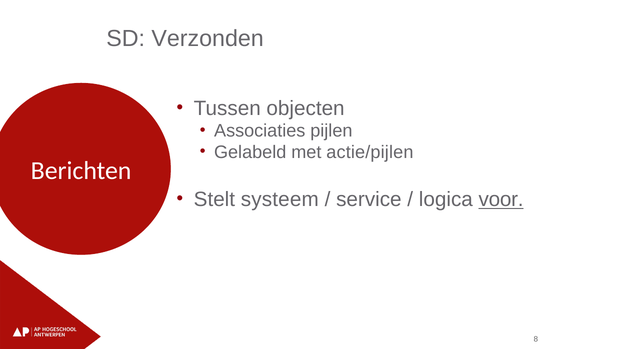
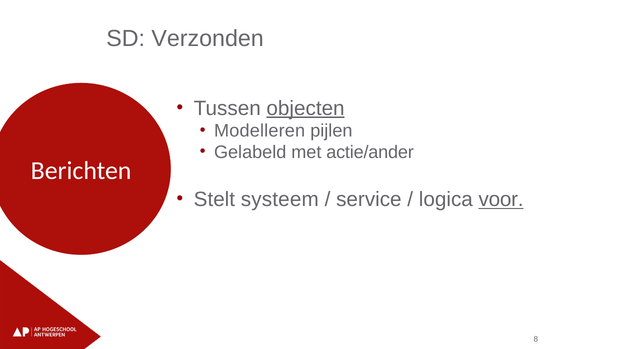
objecten underline: none -> present
Associaties: Associaties -> Modelleren
actie/pijlen: actie/pijlen -> actie/ander
